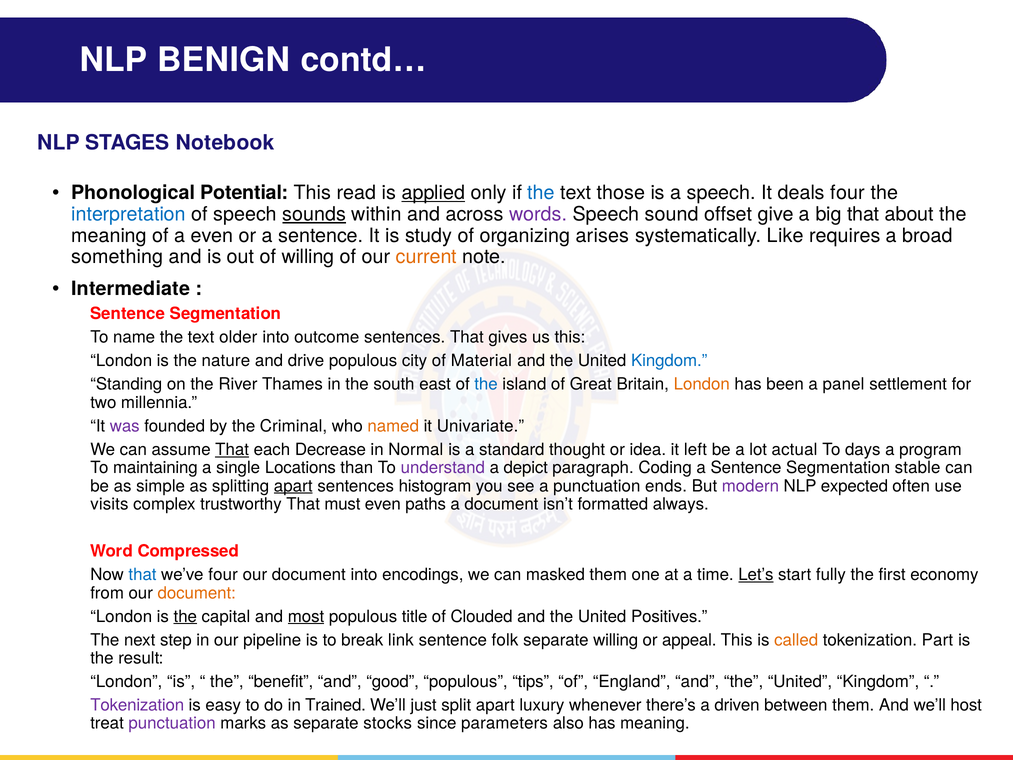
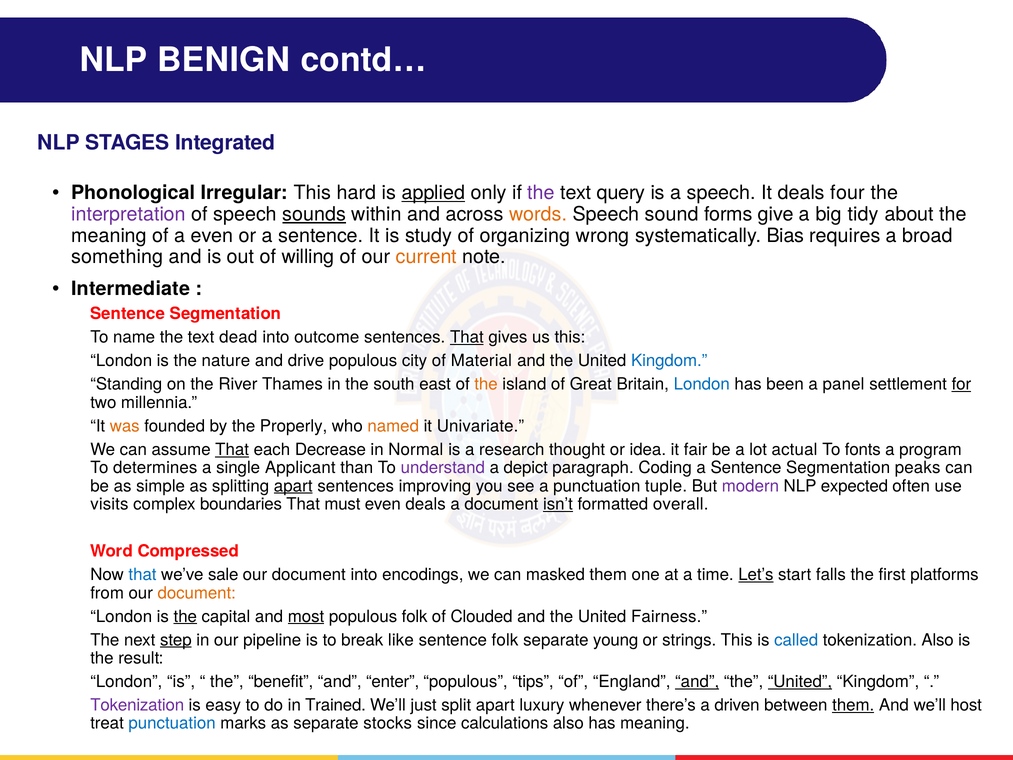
Notebook: Notebook -> Integrated
Potential: Potential -> Irregular
read: read -> hard
the at (541, 193) colour: blue -> purple
those: those -> query
interpretation colour: blue -> purple
words colour: purple -> orange
offset: offset -> forms
big that: that -> tidy
arises: arises -> wrong
Like: Like -> Bias
older: older -> dead
That at (467, 337) underline: none -> present
the at (486, 384) colour: blue -> orange
London at (702, 384) colour: orange -> blue
for underline: none -> present
was colour: purple -> orange
Criminal: Criminal -> Properly
standard: standard -> research
left: left -> fair
days: days -> fonts
maintaining: maintaining -> determines
Locations: Locations -> Applicant
stable: stable -> peaks
histogram: histogram -> improving
ends: ends -> tuple
trustworthy: trustworthy -> boundaries
even paths: paths -> deals
isn’t underline: none -> present
always: always -> overall
we’ve four: four -> sale
fully: fully -> falls
economy: economy -> platforms
populous title: title -> folk
Positives: Positives -> Fairness
step underline: none -> present
link: link -> like
separate willing: willing -> young
appeal: appeal -> strings
called colour: orange -> blue
tokenization Part: Part -> Also
good: good -> enter
and at (697, 681) underline: none -> present
United at (800, 681) underline: none -> present
them at (853, 705) underline: none -> present
punctuation at (172, 723) colour: purple -> blue
parameters: parameters -> calculations
